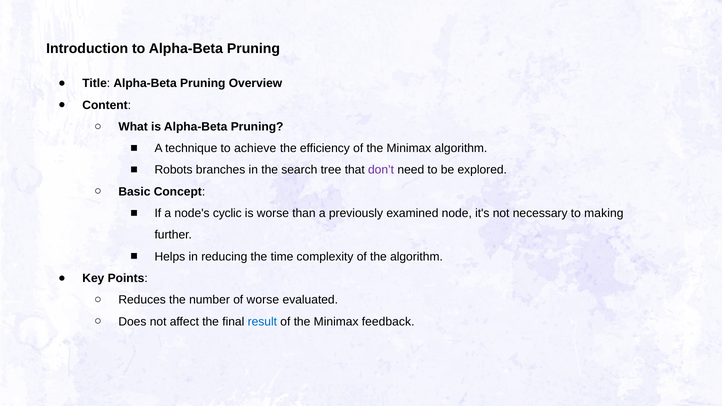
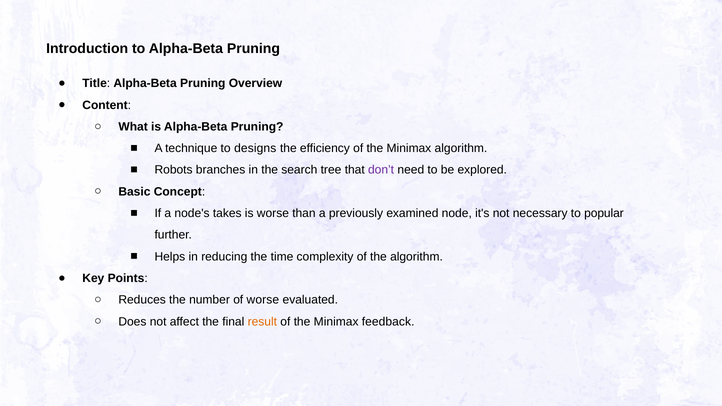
achieve: achieve -> designs
cyclic: cyclic -> takes
making: making -> popular
result colour: blue -> orange
